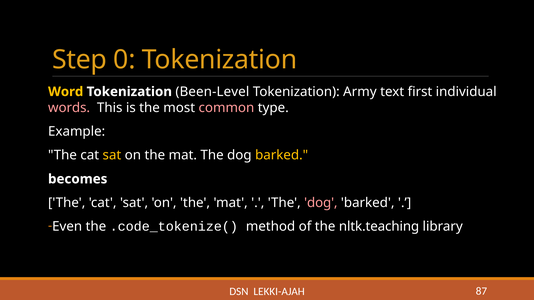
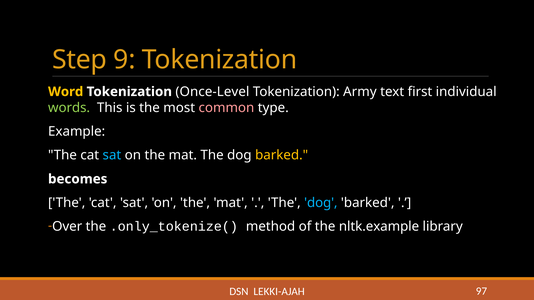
0: 0 -> 9
Been-Level: Been-Level -> Once-Level
words colour: pink -> light green
sat at (112, 155) colour: yellow -> light blue
dog at (321, 203) colour: pink -> light blue
Even: Even -> Over
.code_tokenize(: .code_tokenize( -> .only_tokenize(
nltk.teaching: nltk.teaching -> nltk.example
87: 87 -> 97
